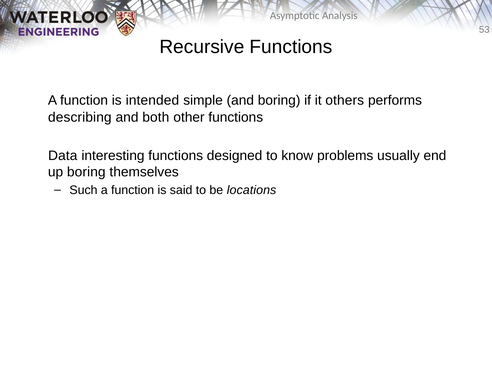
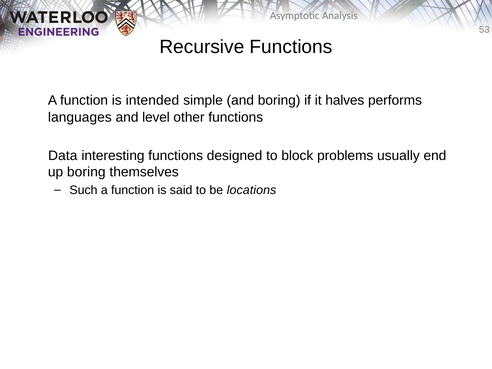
others: others -> halves
describing: describing -> languages
both: both -> level
know: know -> block
